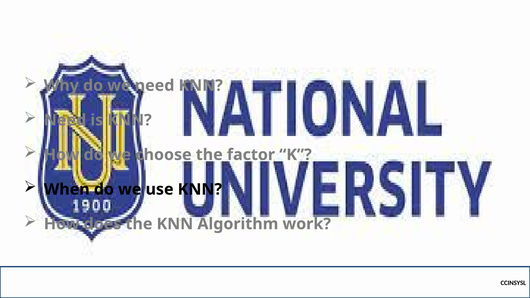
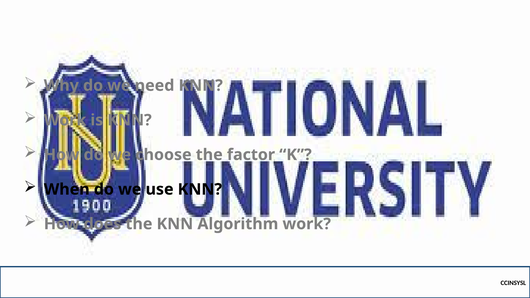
Need at (65, 120): Need -> Work
